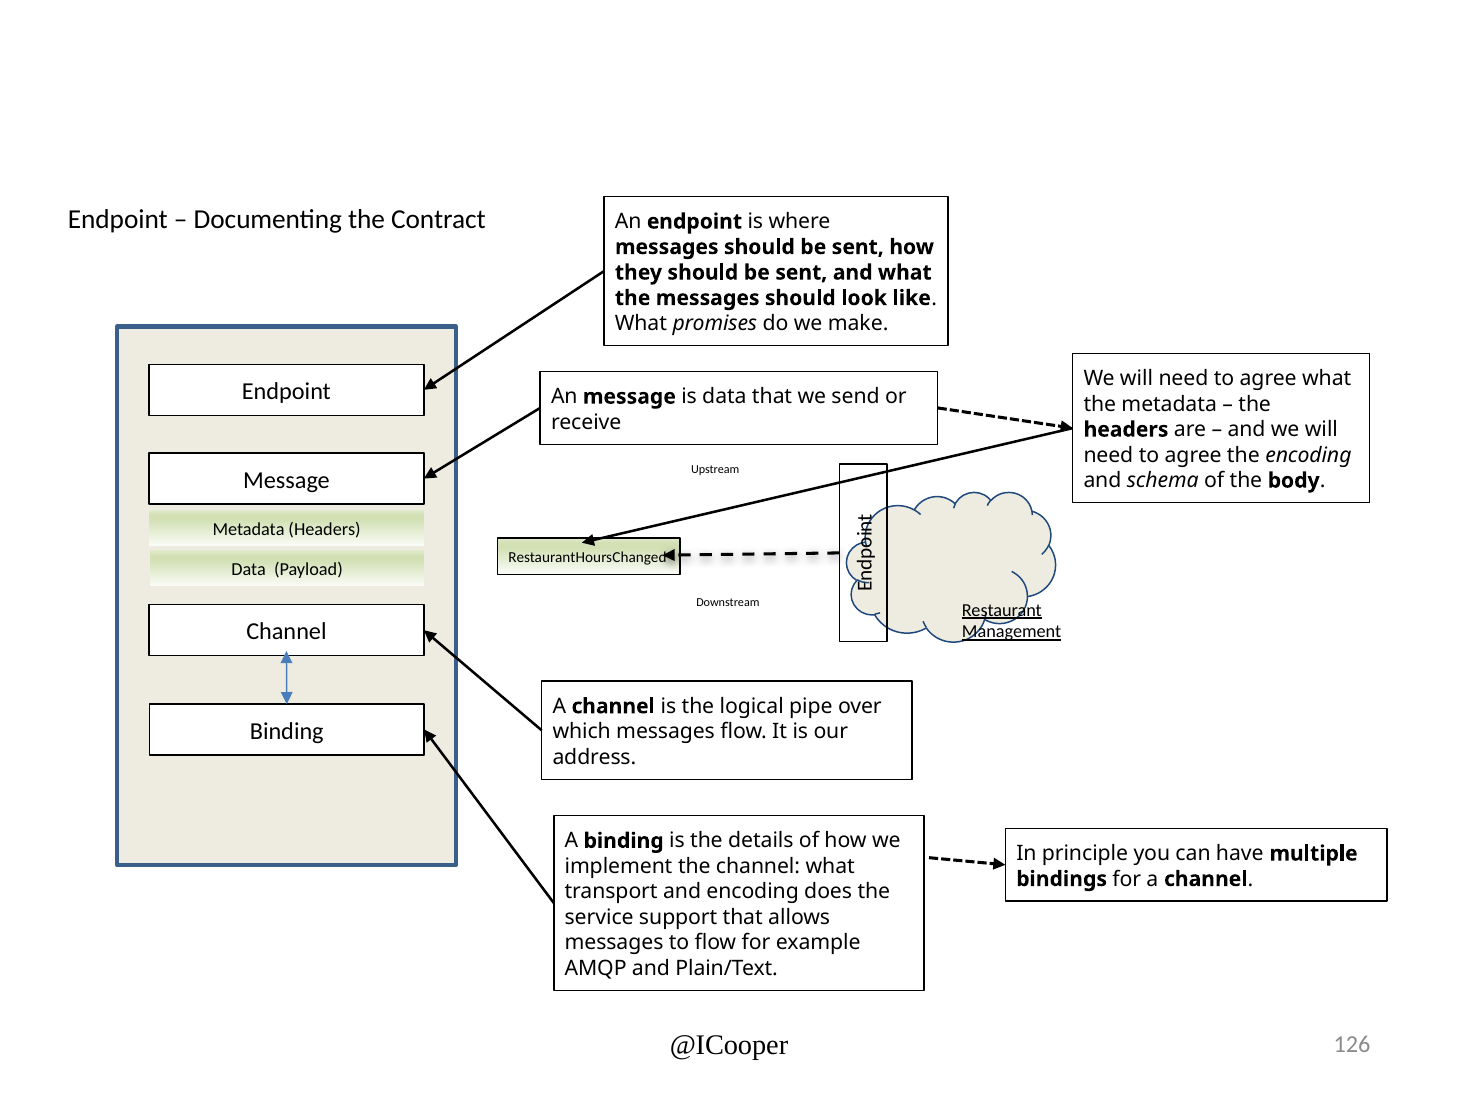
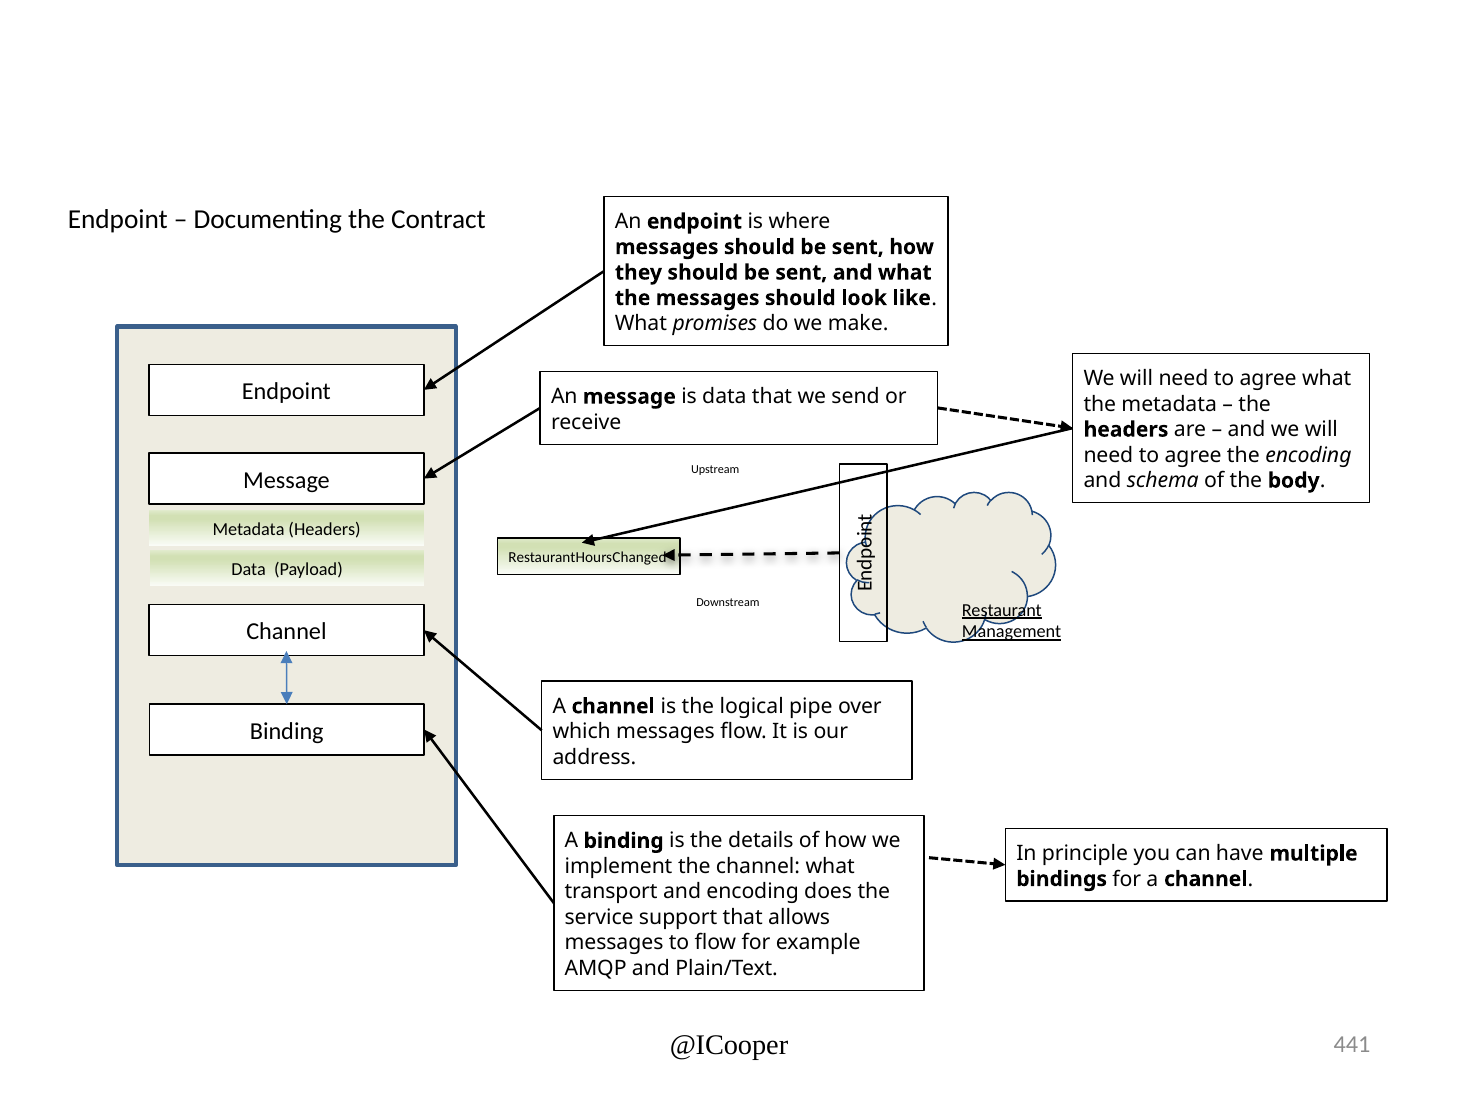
126: 126 -> 441
